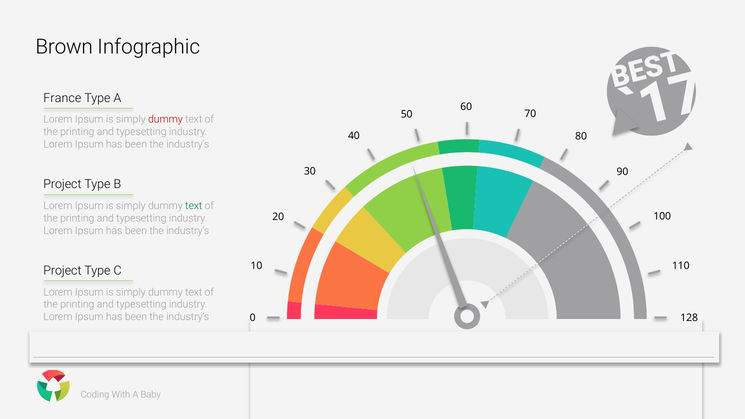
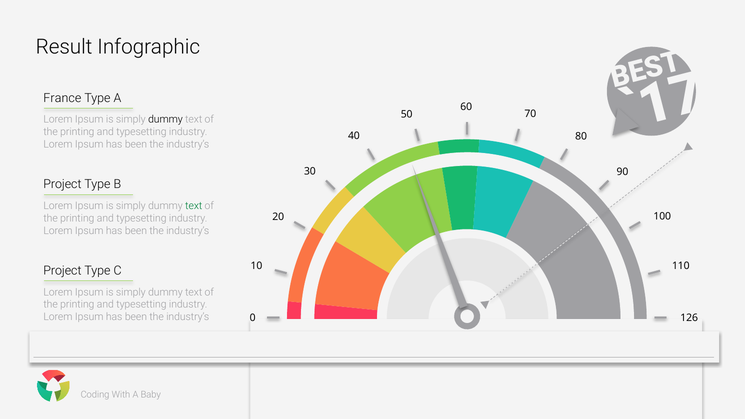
Brown: Brown -> Result
dummy at (165, 120) colour: red -> black
128: 128 -> 126
